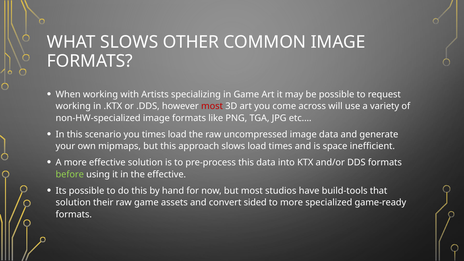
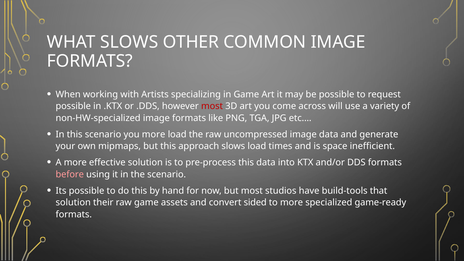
working at (73, 106): working -> possible
you times: times -> more
before colour: light green -> pink
the effective: effective -> scenario
